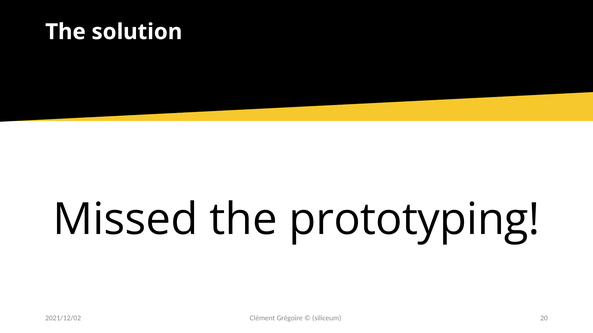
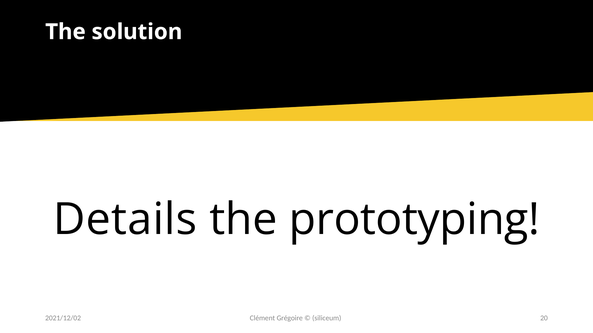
Missed: Missed -> Details
